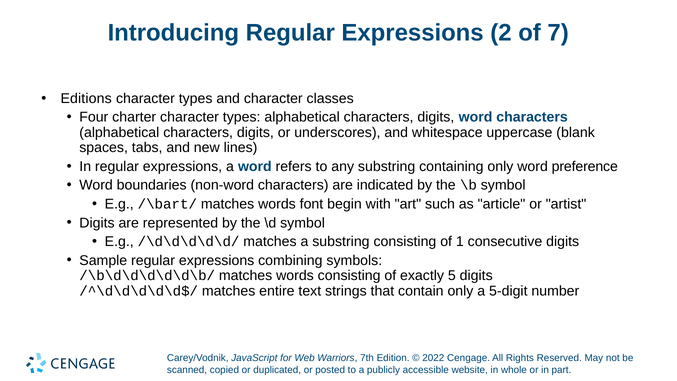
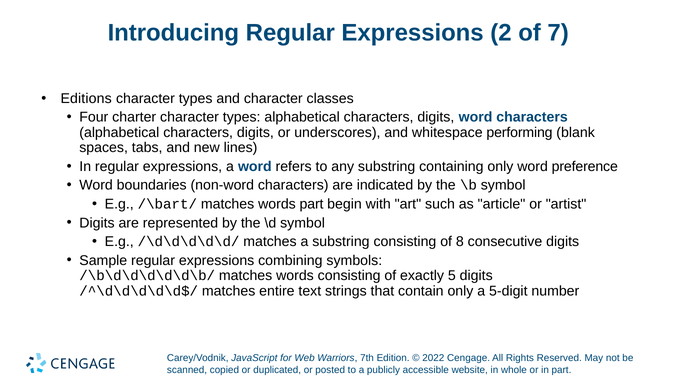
uppercase: uppercase -> performing
words font: font -> part
1: 1 -> 8
